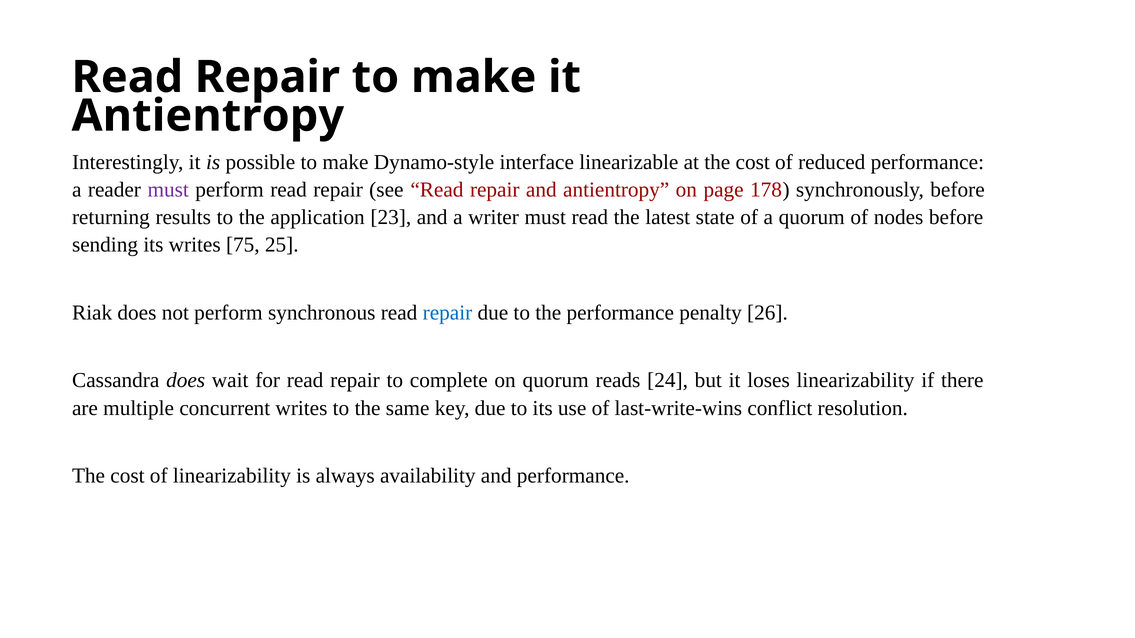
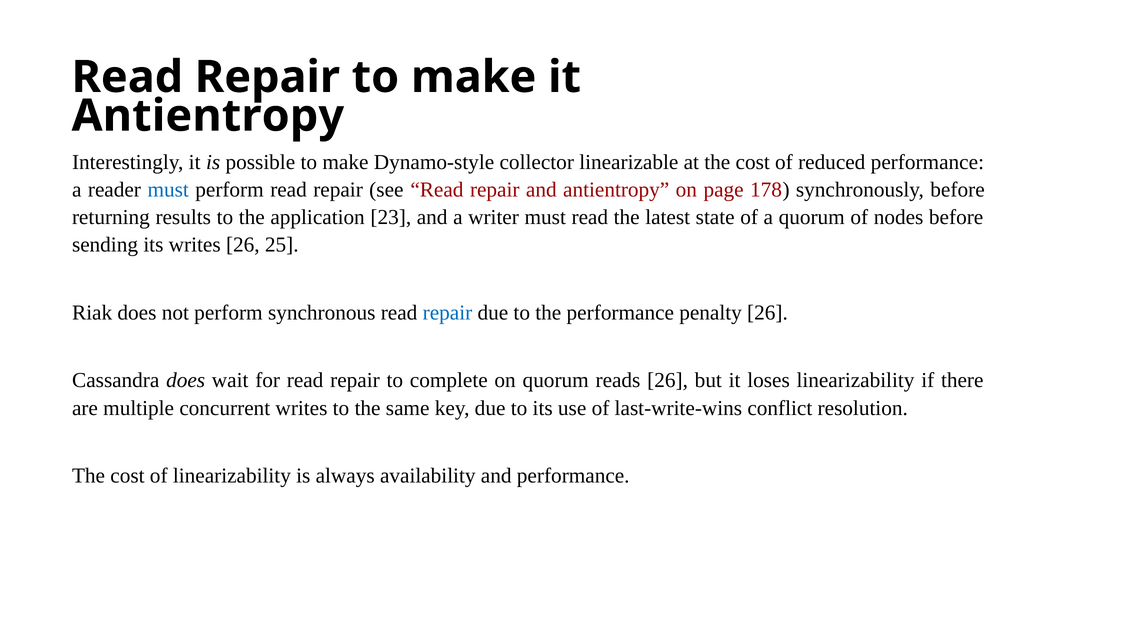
interface: interface -> collector
must at (168, 190) colour: purple -> blue
writes 75: 75 -> 26
reads 24: 24 -> 26
